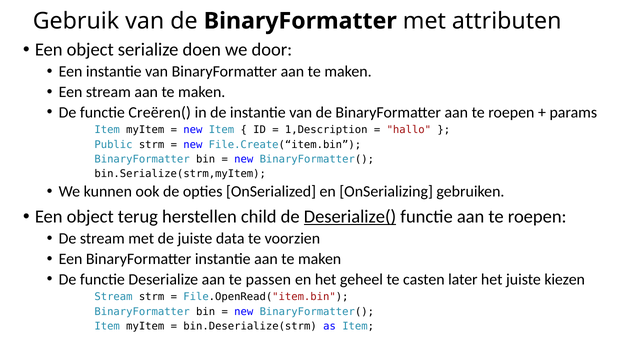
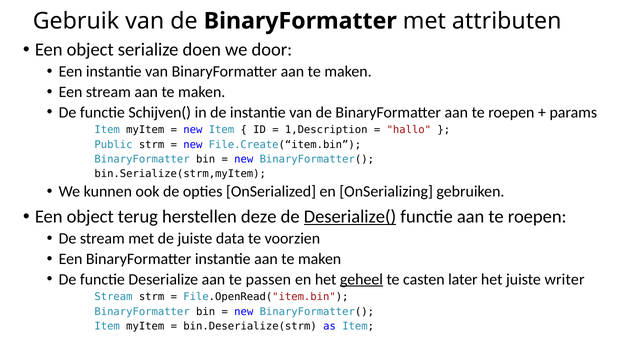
Creëren(: Creëren( -> Schijven(
child: child -> deze
geheel underline: none -> present
kiezen: kiezen -> writer
